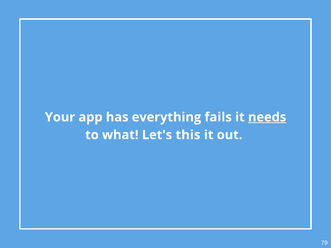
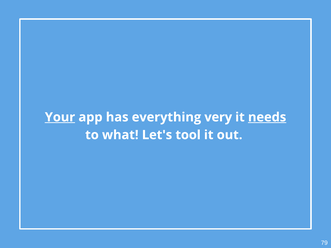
Your underline: none -> present
fails: fails -> very
this: this -> tool
